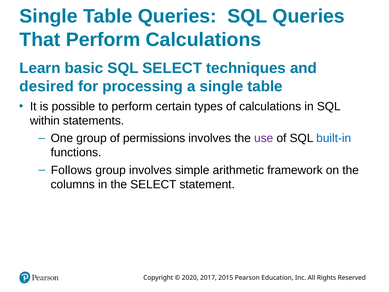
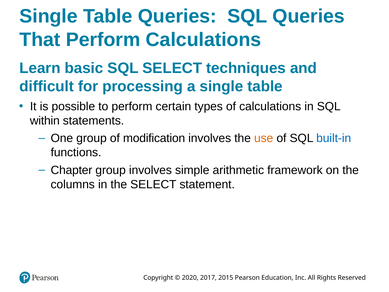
desired: desired -> difficult
permissions: permissions -> modification
use colour: purple -> orange
Follows: Follows -> Chapter
